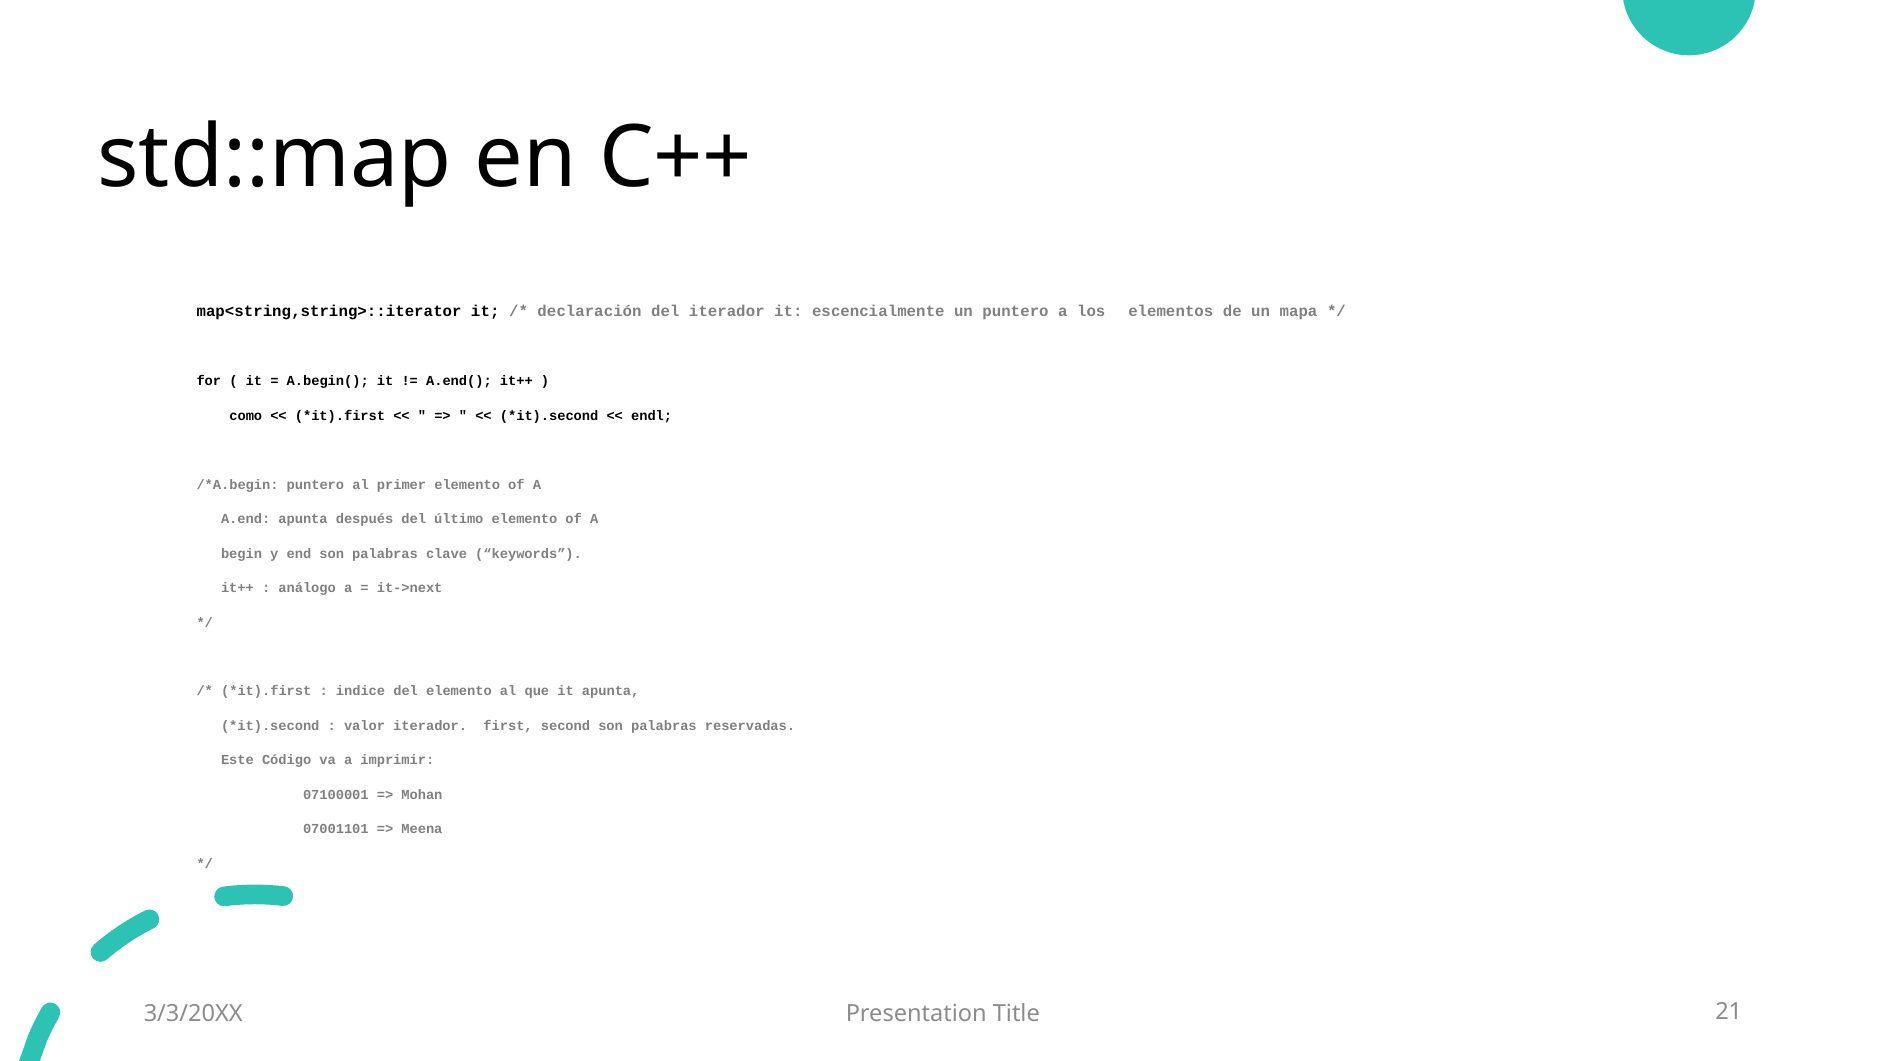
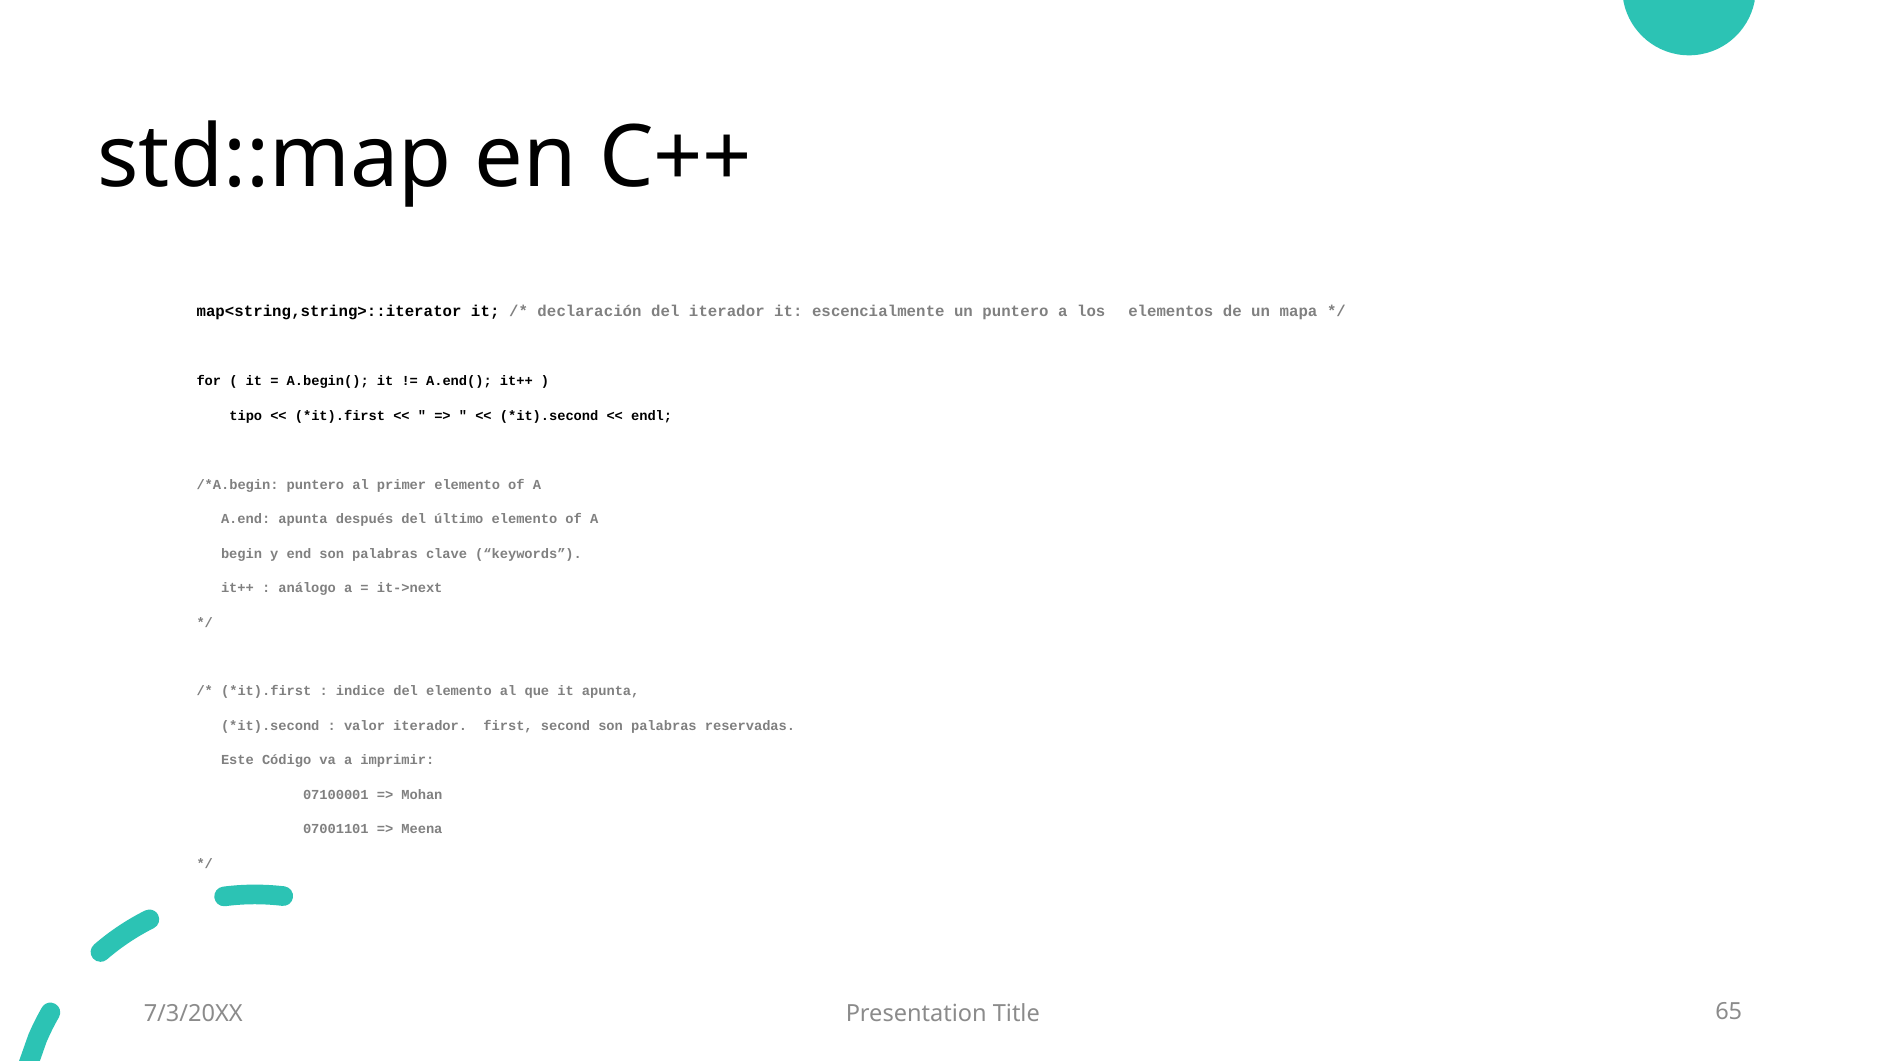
como: como -> tipo
3/3/20XX: 3/3/20XX -> 7/3/20XX
21: 21 -> 65
